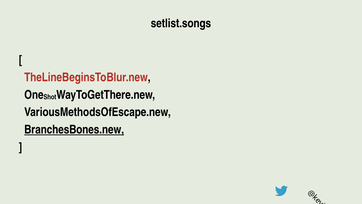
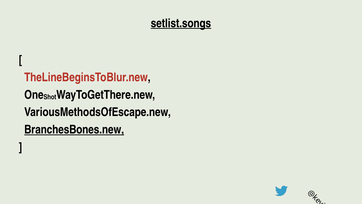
setlist.songs underline: none -> present
